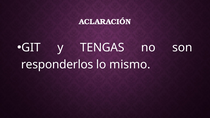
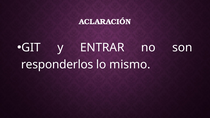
TENGAS: TENGAS -> ENTRAR
